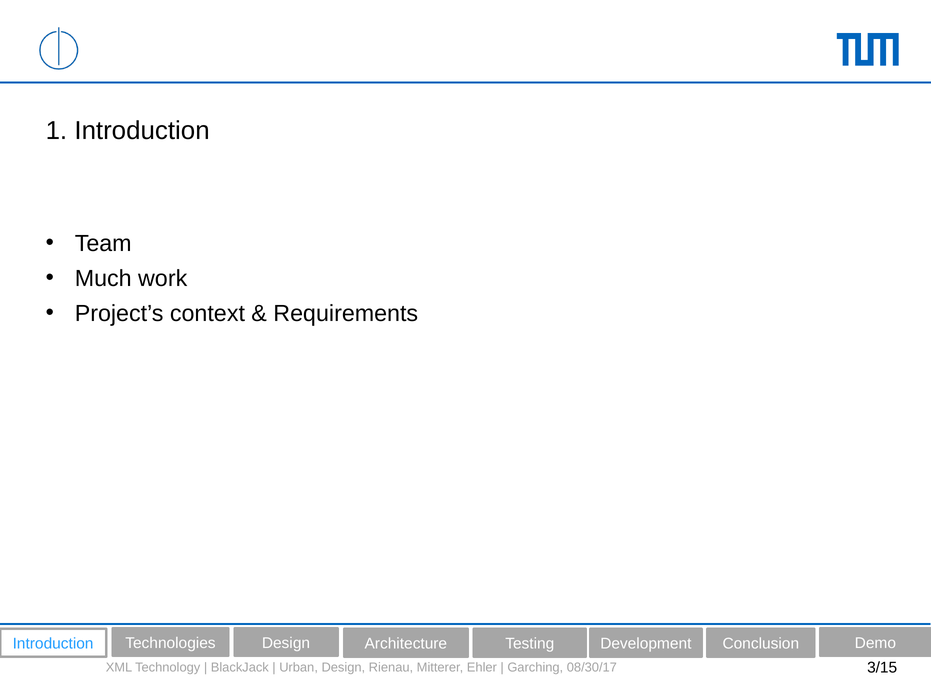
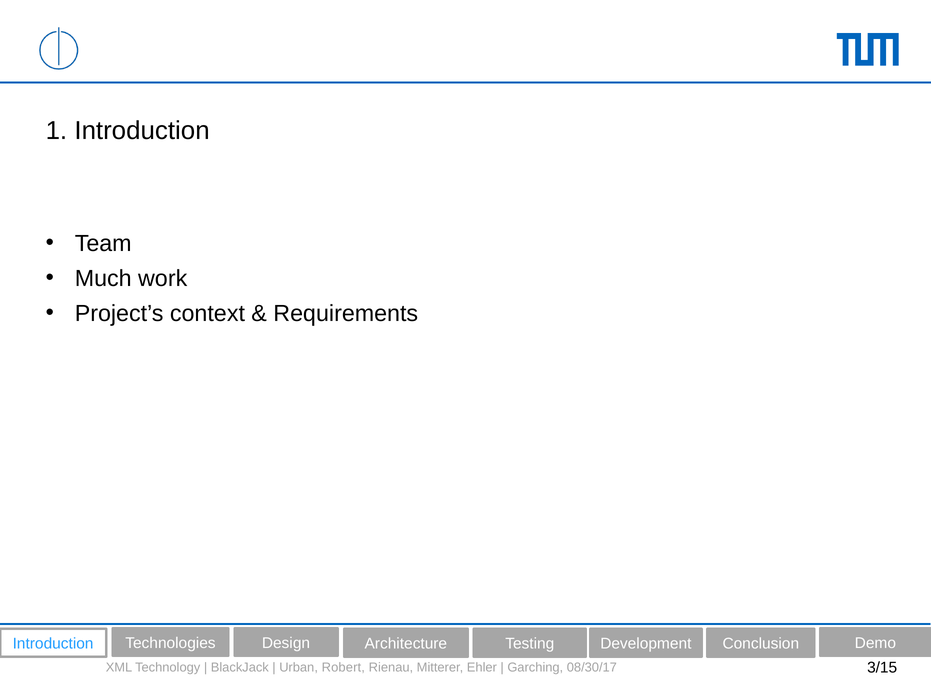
Urban Design: Design -> Robert
